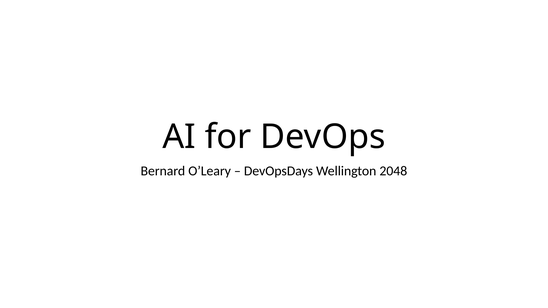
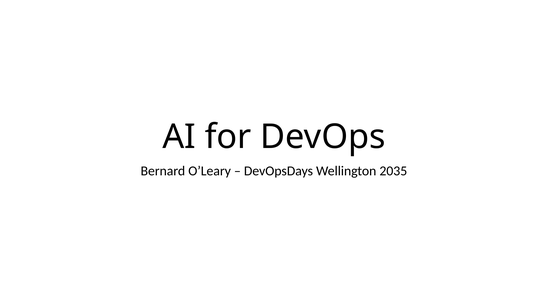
2048: 2048 -> 2035
